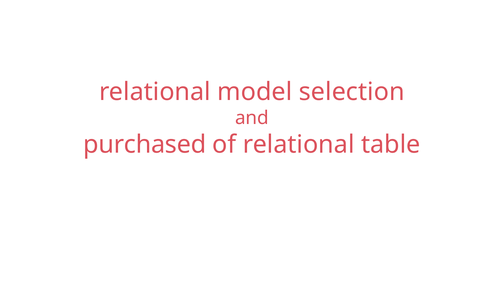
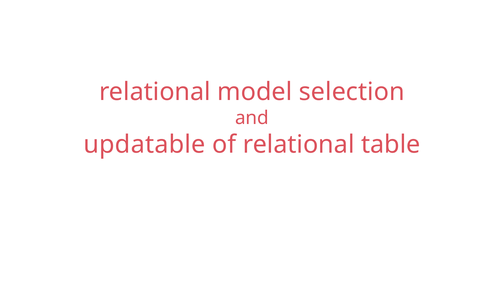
purchased: purchased -> updatable
